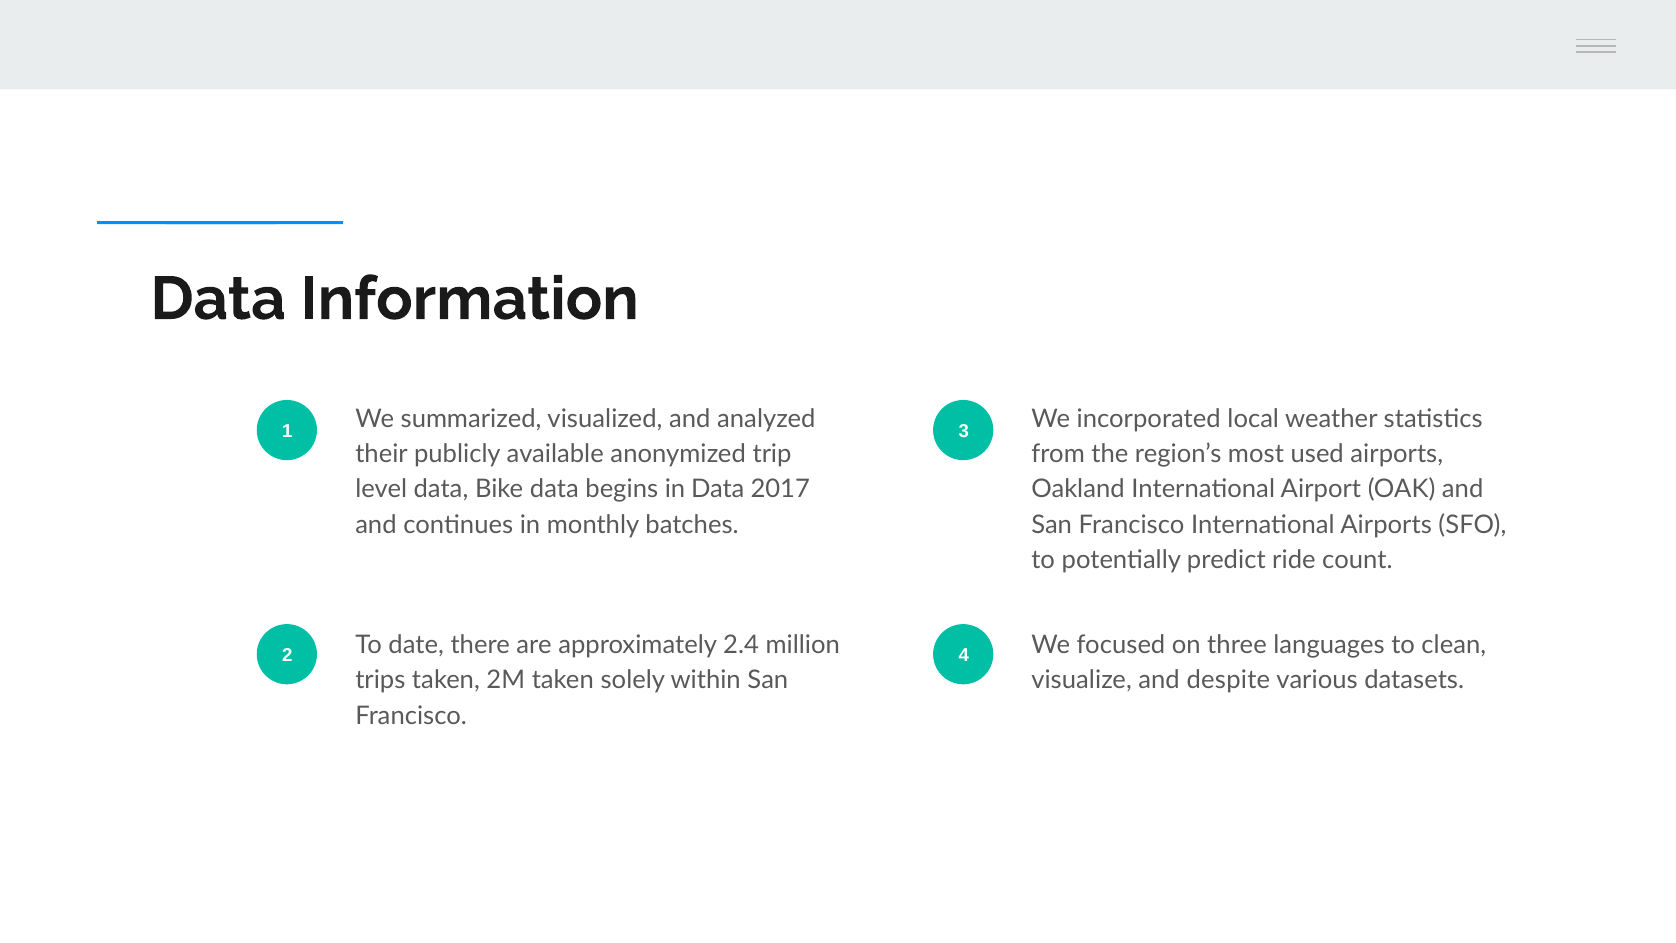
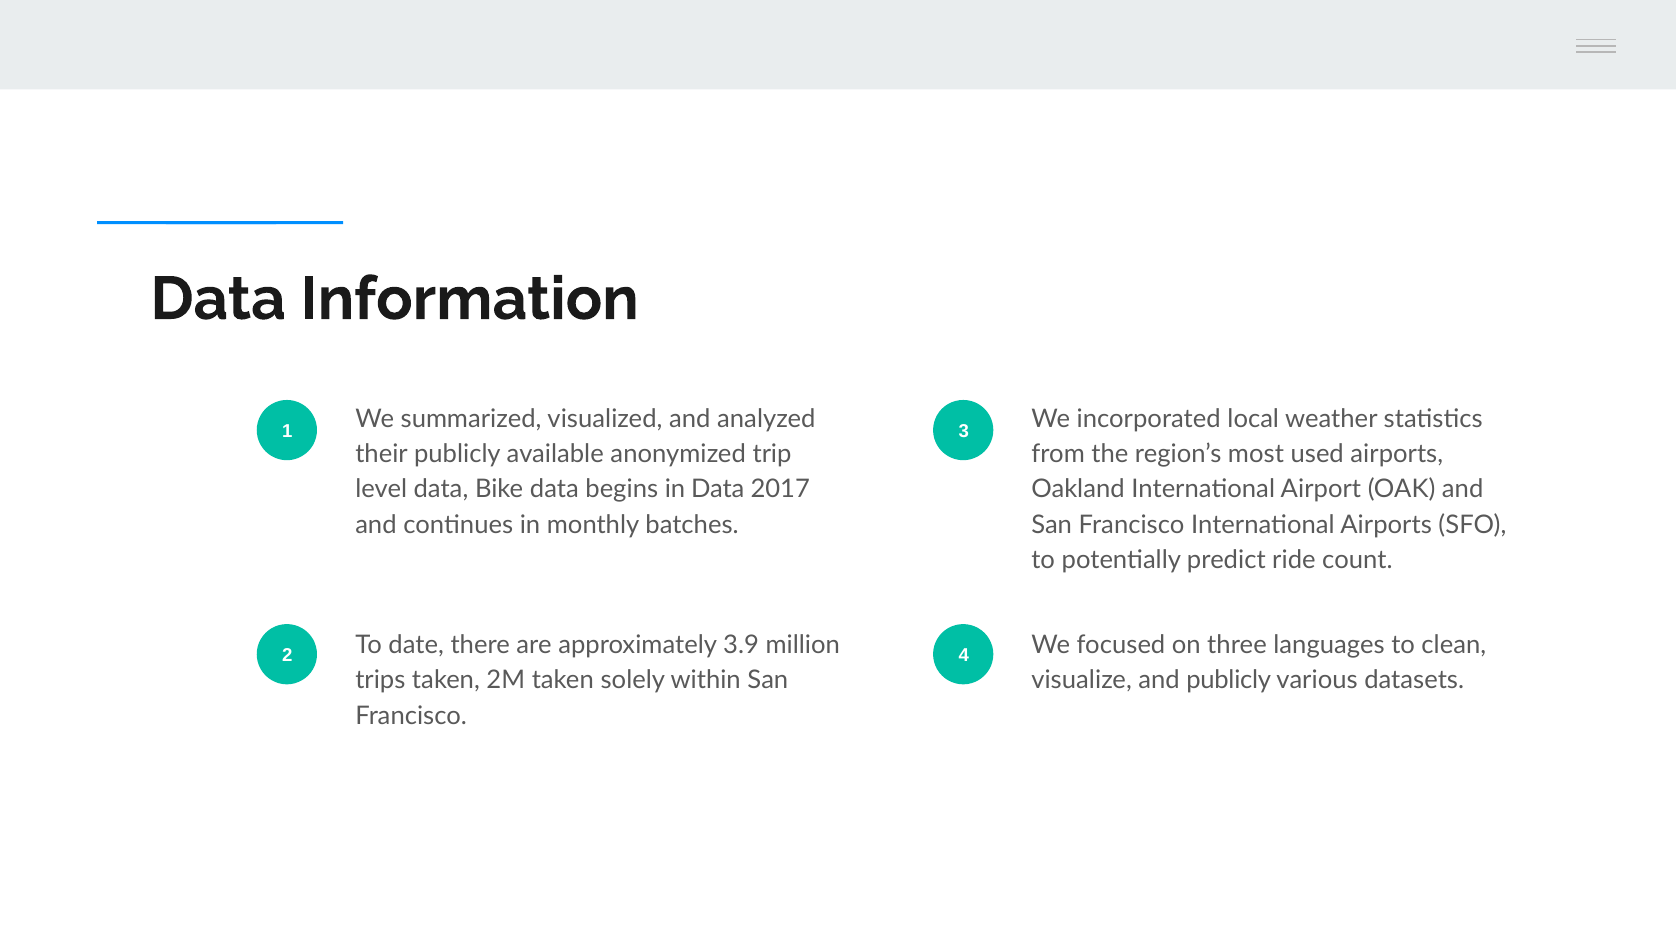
2.4: 2.4 -> 3.9
and despite: despite -> publicly
